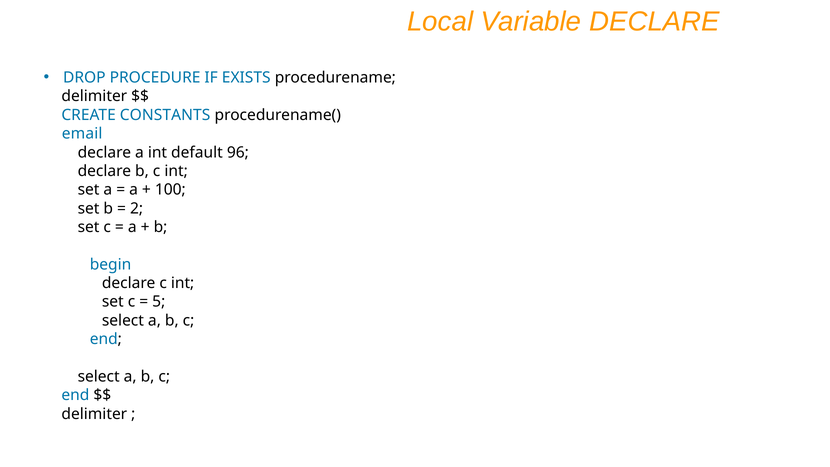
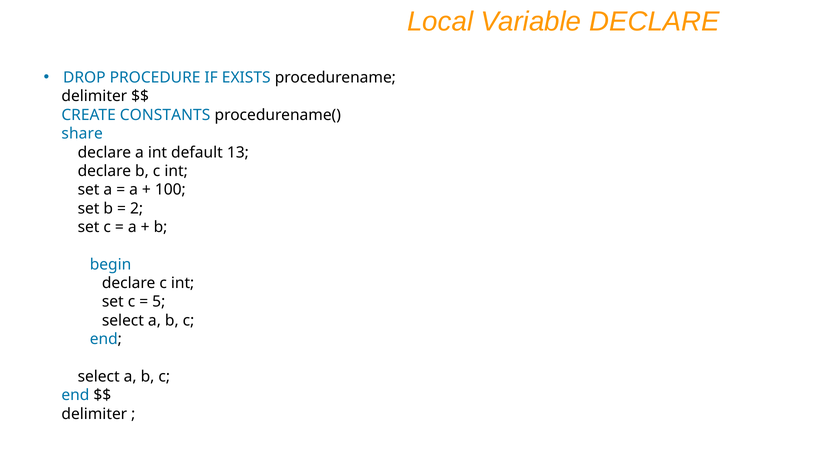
email: email -> share
96: 96 -> 13
